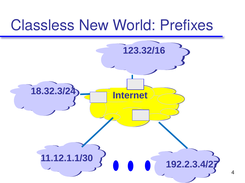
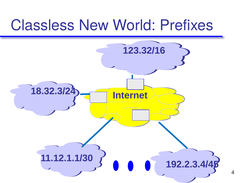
192.2.3.4/27: 192.2.3.4/27 -> 192.2.3.4/45
